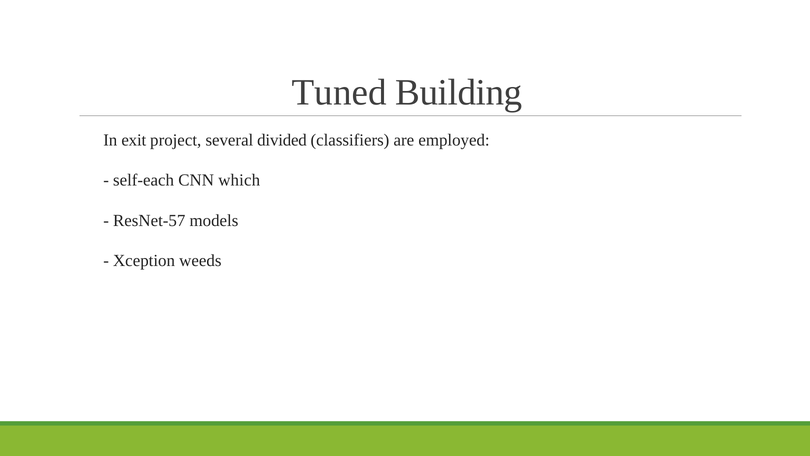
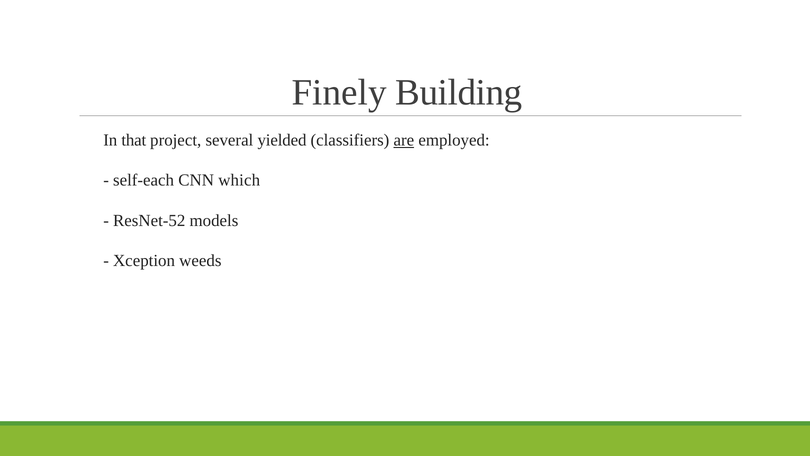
Tuned: Tuned -> Finely
exit: exit -> that
divided: divided -> yielded
are underline: none -> present
ResNet-57: ResNet-57 -> ResNet-52
